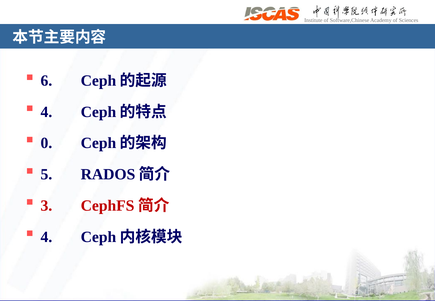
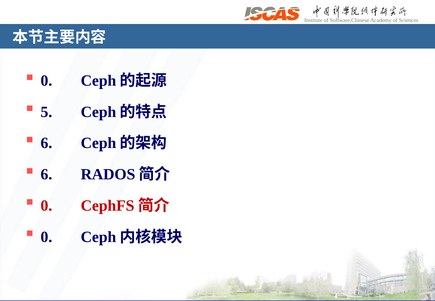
6 at (46, 81): 6 -> 0
4 at (46, 112): 4 -> 5
0 at (46, 143): 0 -> 6
5 at (46, 174): 5 -> 6
3 at (46, 206): 3 -> 0
4 at (46, 237): 4 -> 0
